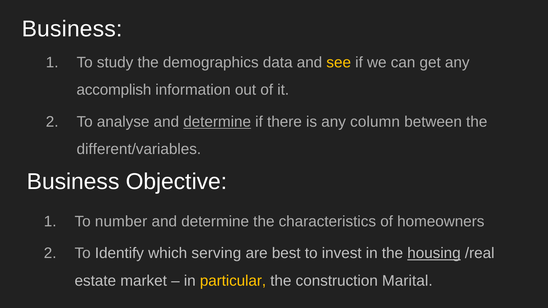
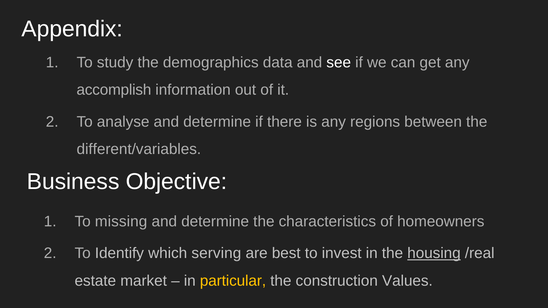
Business at (72, 29): Business -> Appendix
see colour: yellow -> white
determine at (217, 122) underline: present -> none
column: column -> regions
number: number -> missing
Marital: Marital -> Values
